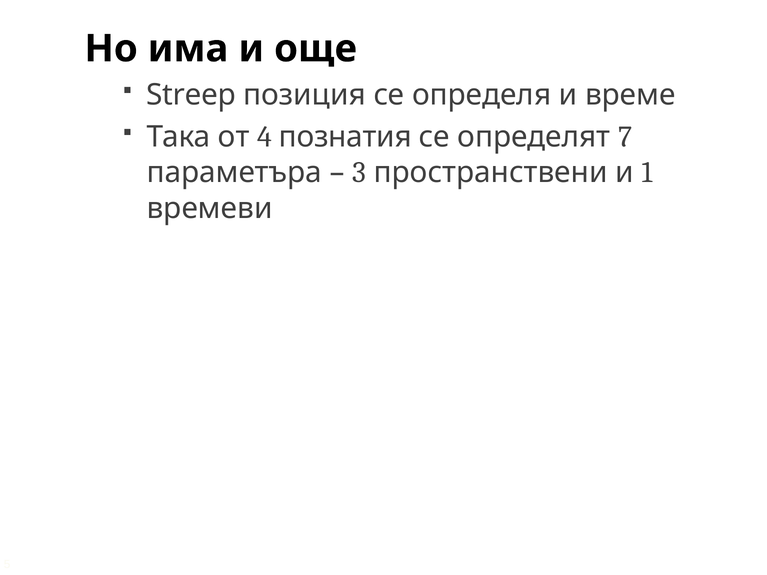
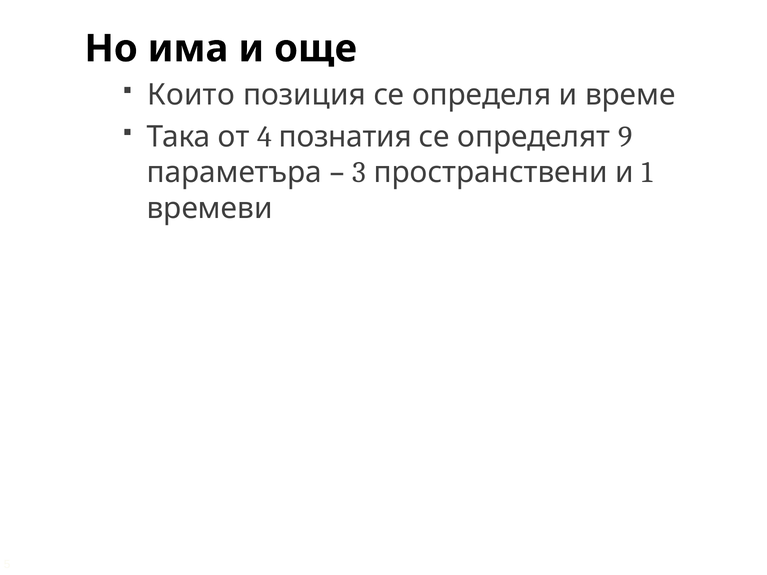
Streep: Streep -> Които
7: 7 -> 9
